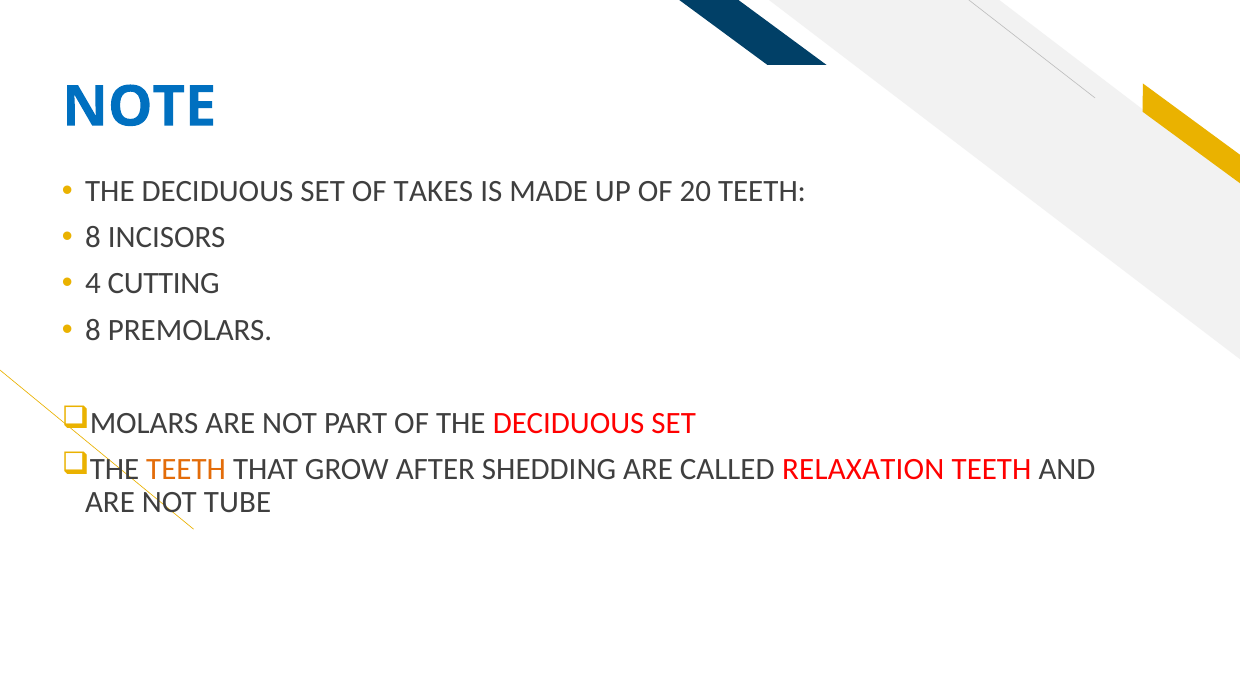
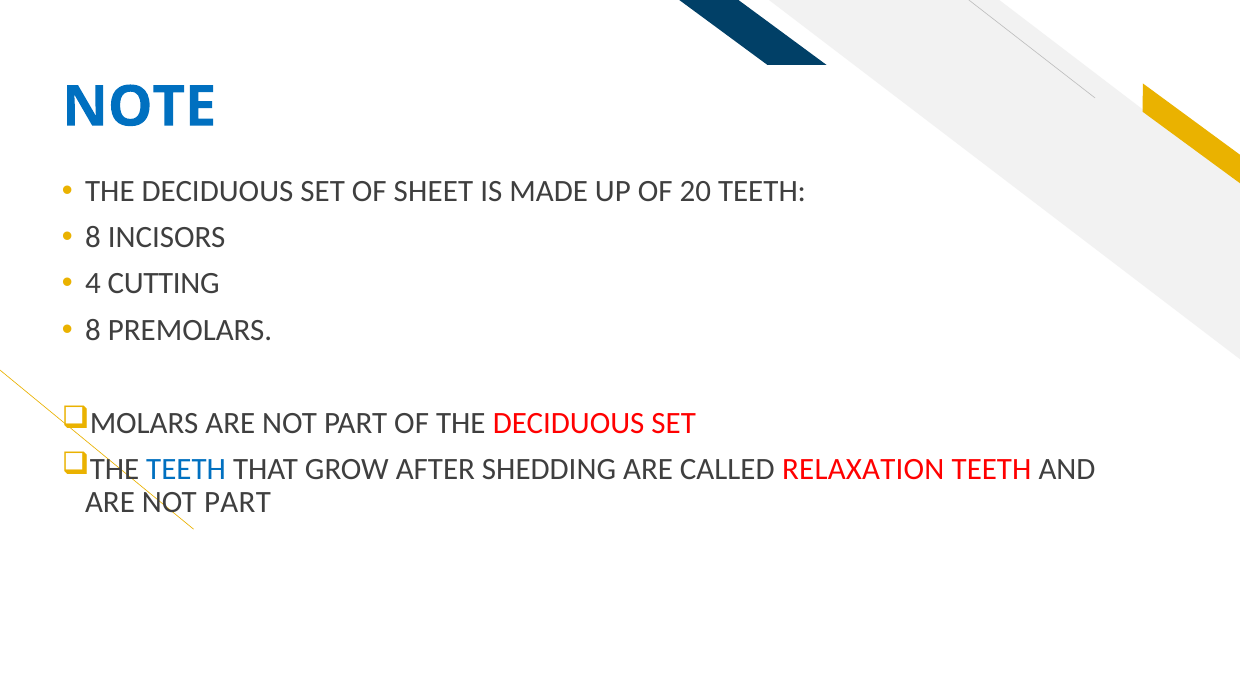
TAKES: TAKES -> SHEET
TEETH at (186, 470) colour: orange -> blue
TUBE at (238, 503): TUBE -> PART
